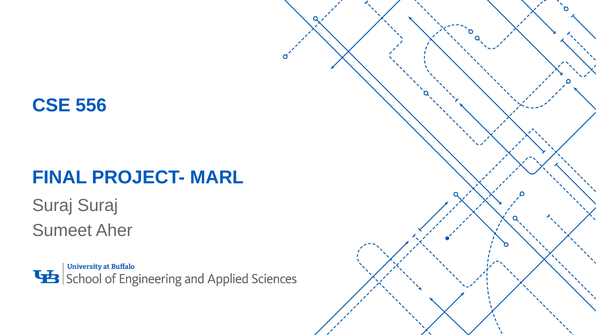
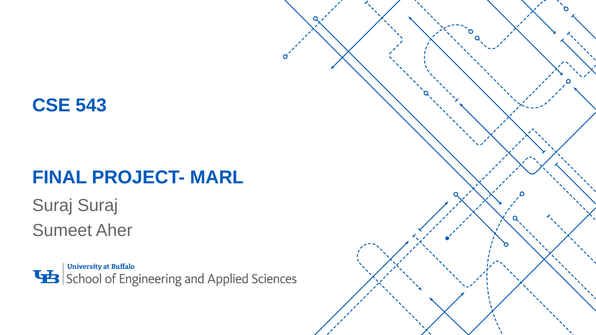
556: 556 -> 543
